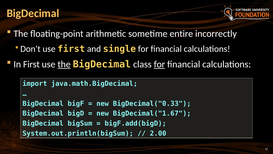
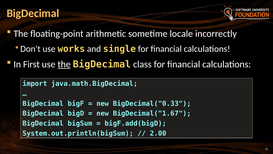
entire: entire -> locale
use first: first -> works
for at (159, 64) underline: present -> none
